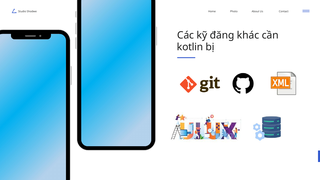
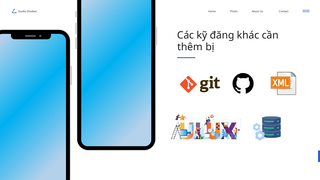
kotlin: kotlin -> thêm
